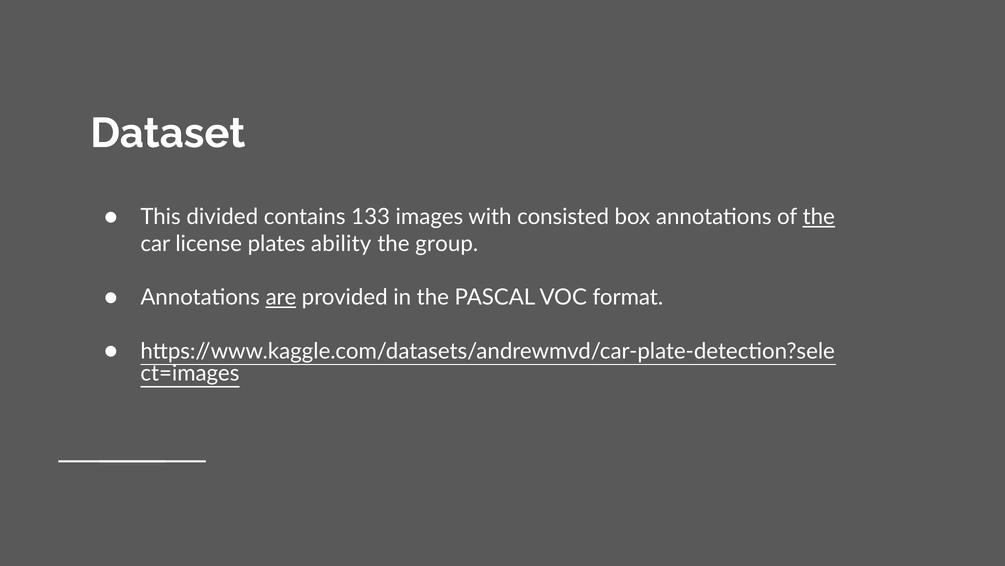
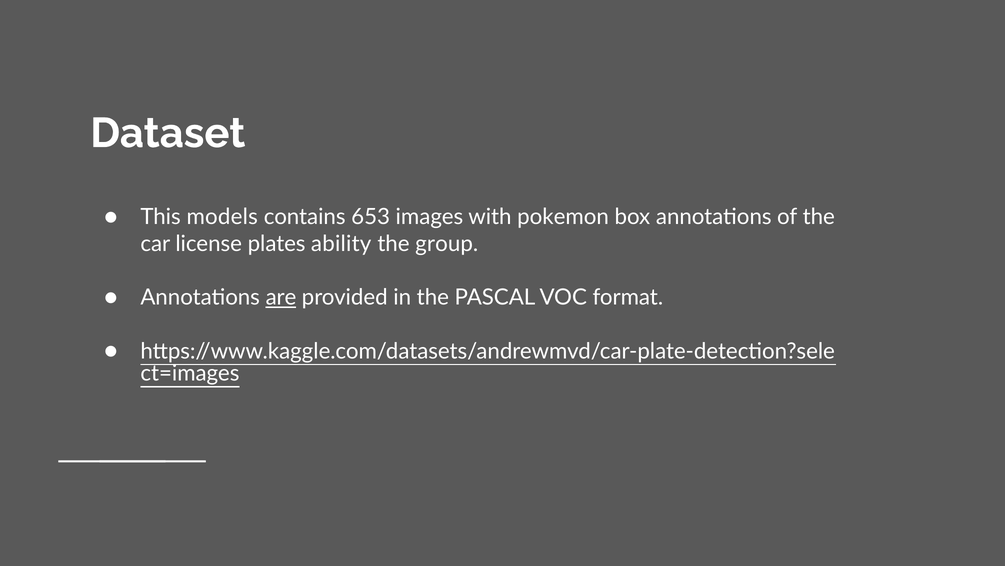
divided: divided -> models
133: 133 -> 653
consisted: consisted -> pokemon
the at (819, 217) underline: present -> none
